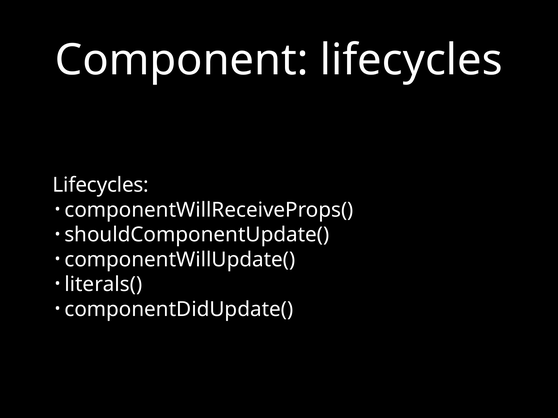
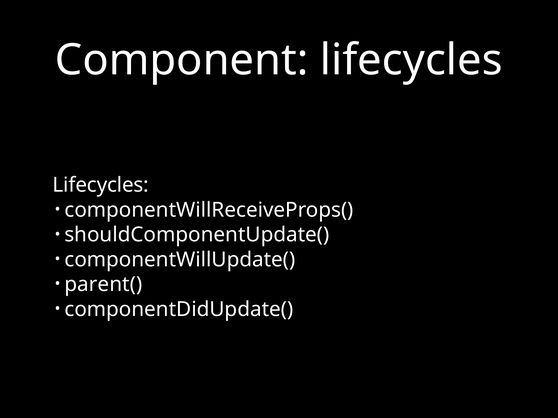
literals(: literals( -> parent(
